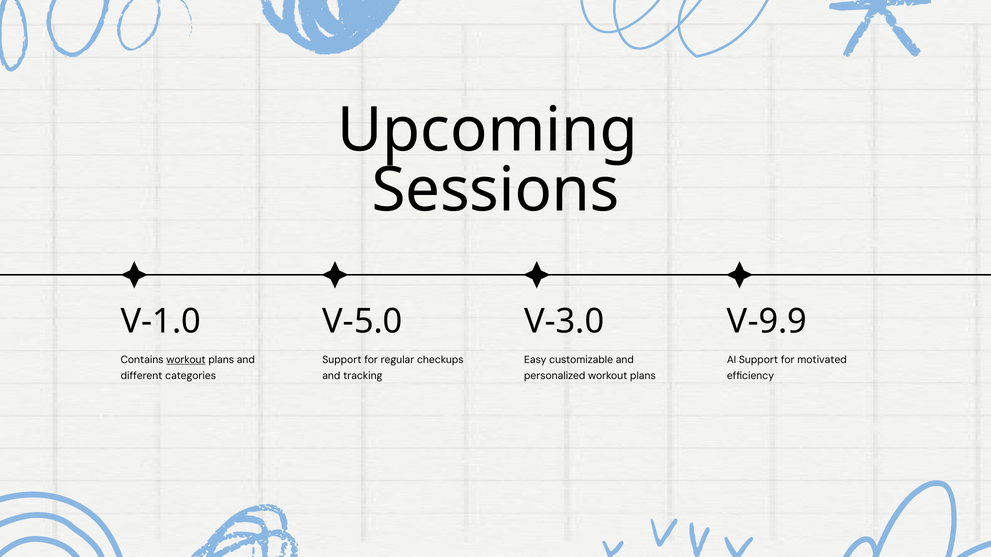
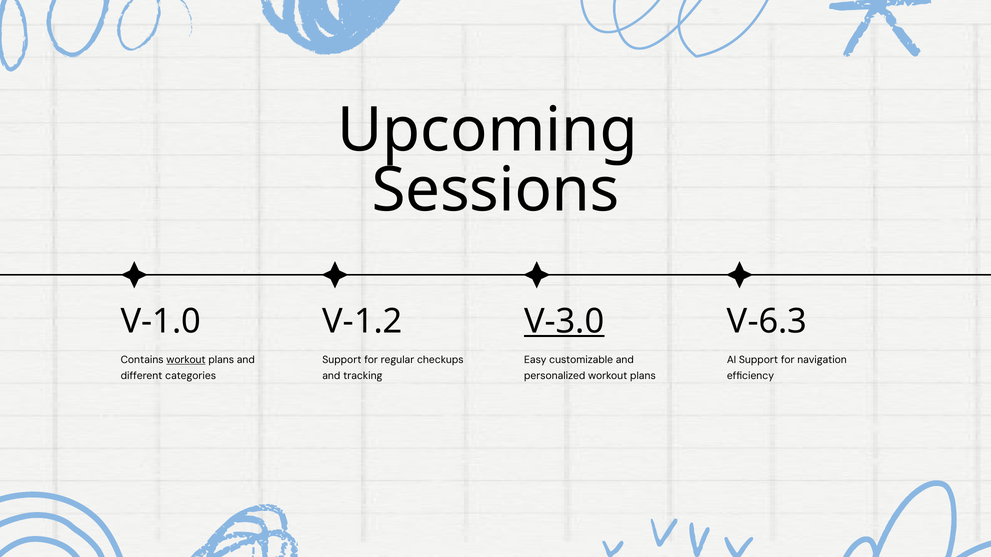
V-5.0: V-5.0 -> V-1.2
V-3.0 underline: none -> present
V-9.9: V-9.9 -> V-6.3
motivated: motivated -> navigation
